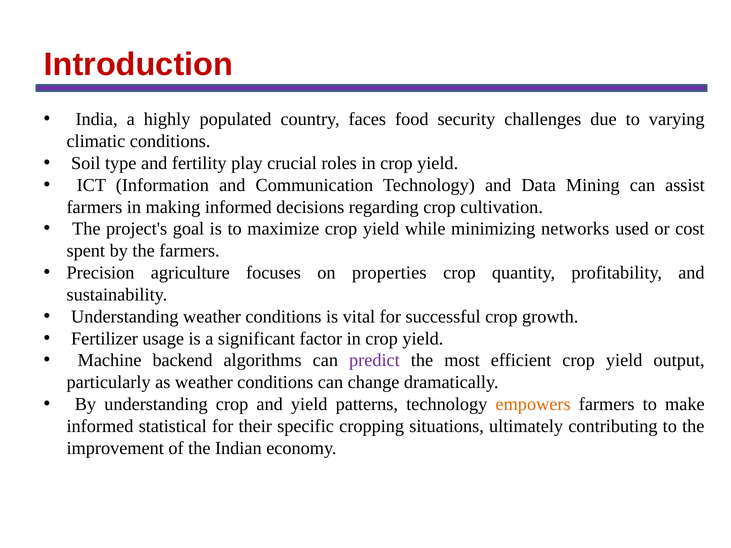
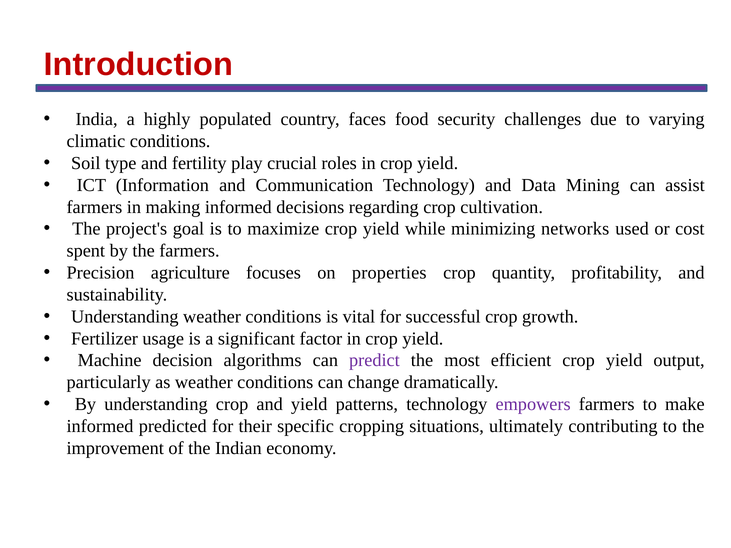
backend: backend -> decision
empowers colour: orange -> purple
statistical: statistical -> predicted
